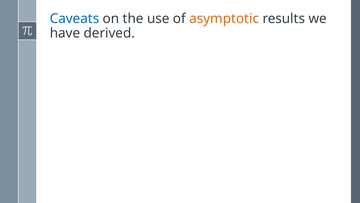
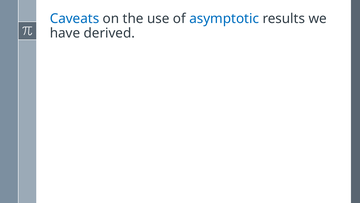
asymptotic colour: orange -> blue
